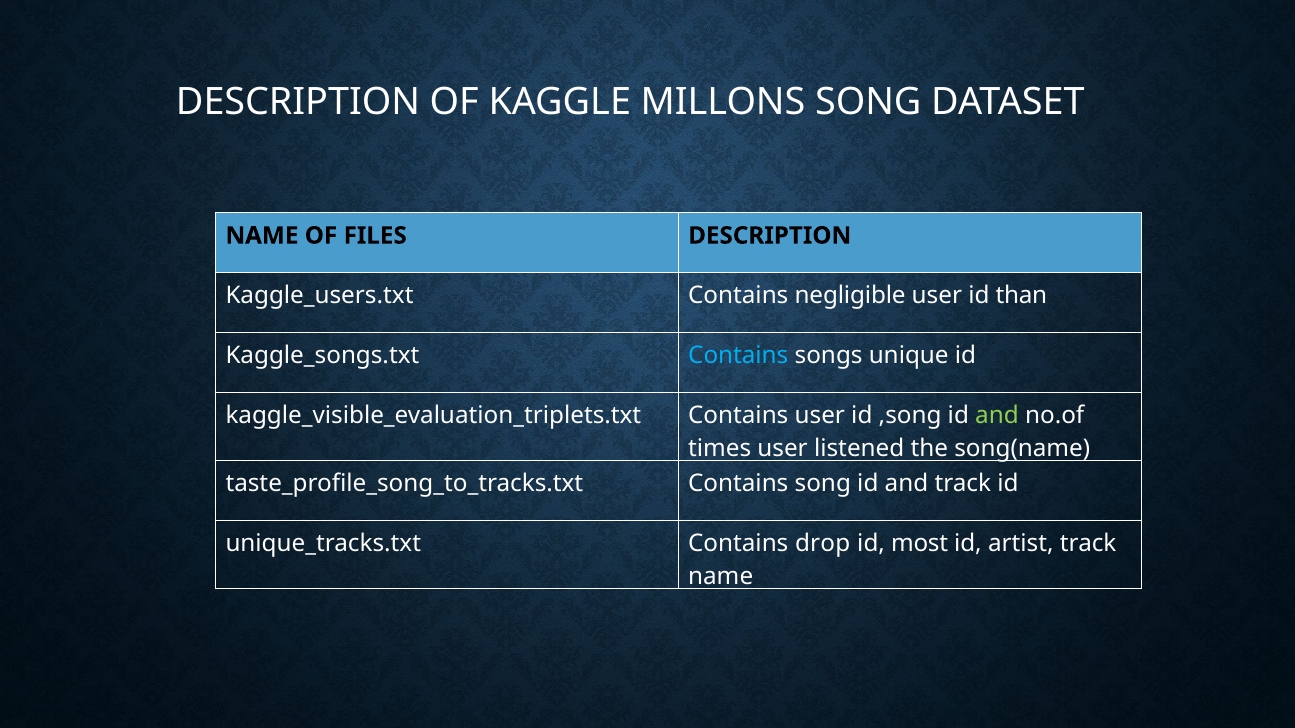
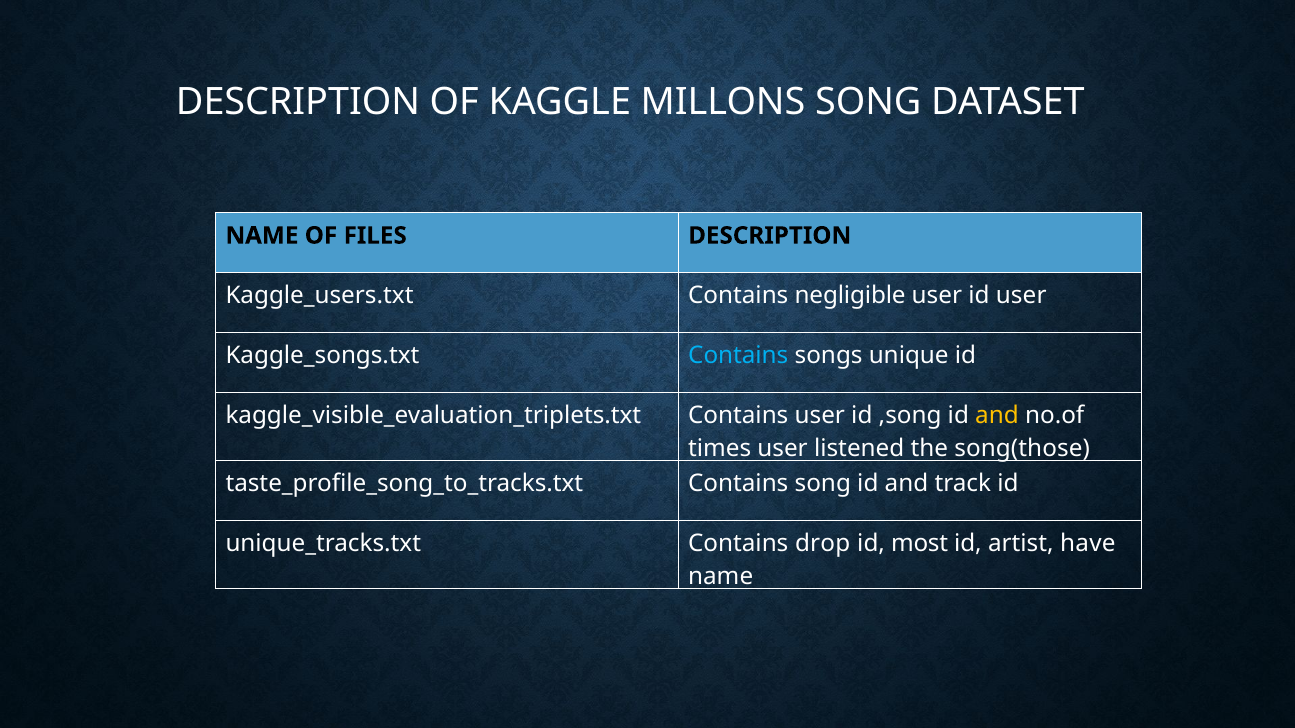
id than: than -> user
and at (997, 416) colour: light green -> yellow
song(name: song(name -> song(those
artist track: track -> have
